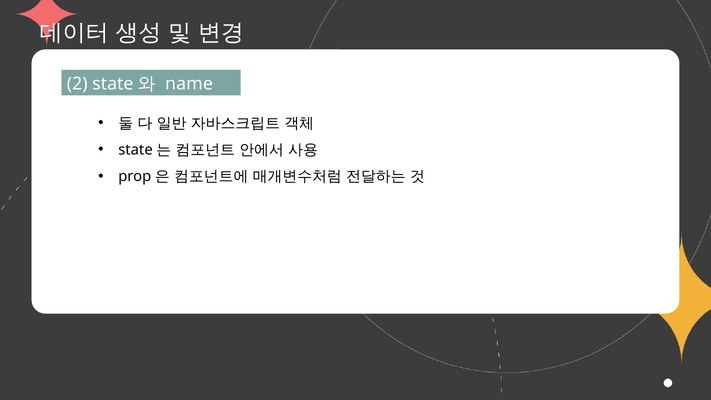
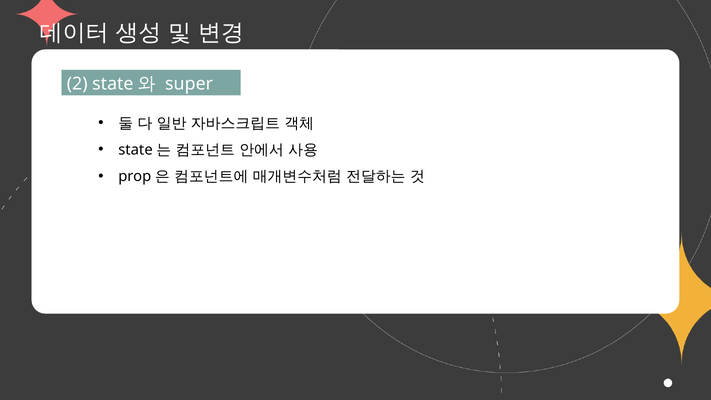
name: name -> super
